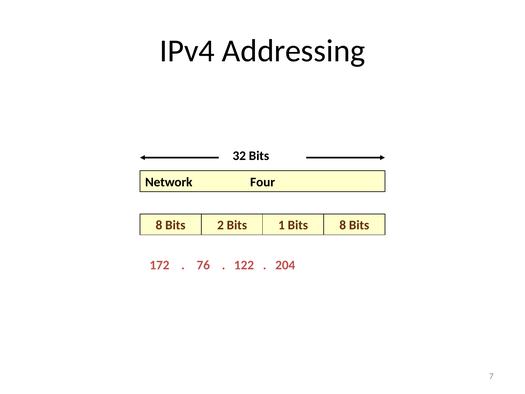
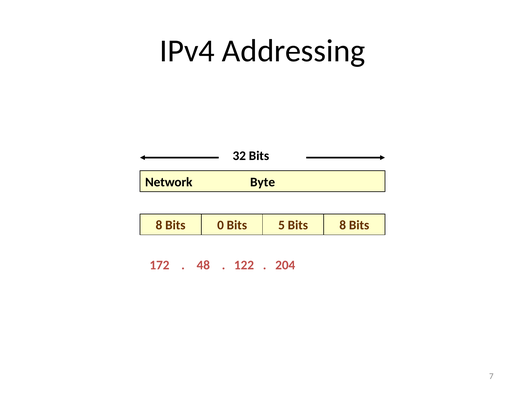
Four: Four -> Byte
2: 2 -> 0
1: 1 -> 5
76: 76 -> 48
